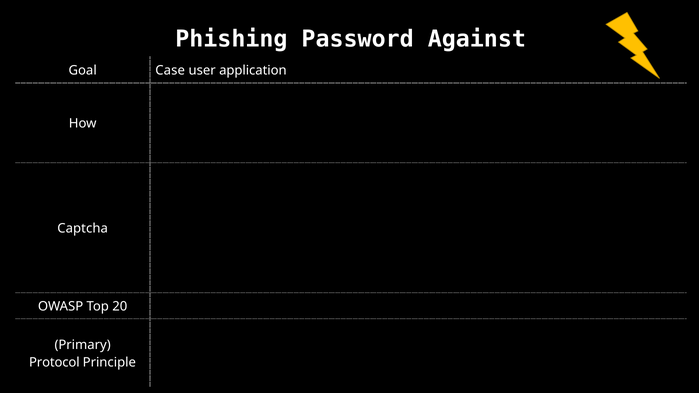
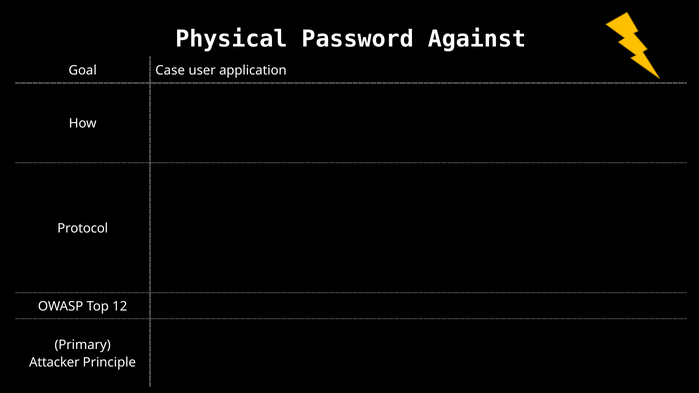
Phishing: Phishing -> Physical
Captcha: Captcha -> Protocol
20: 20 -> 12
Protocol: Protocol -> Attacker
